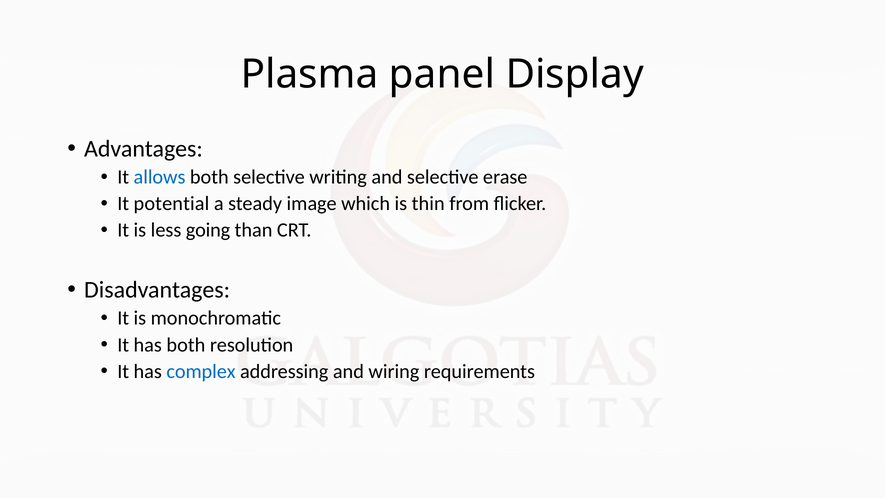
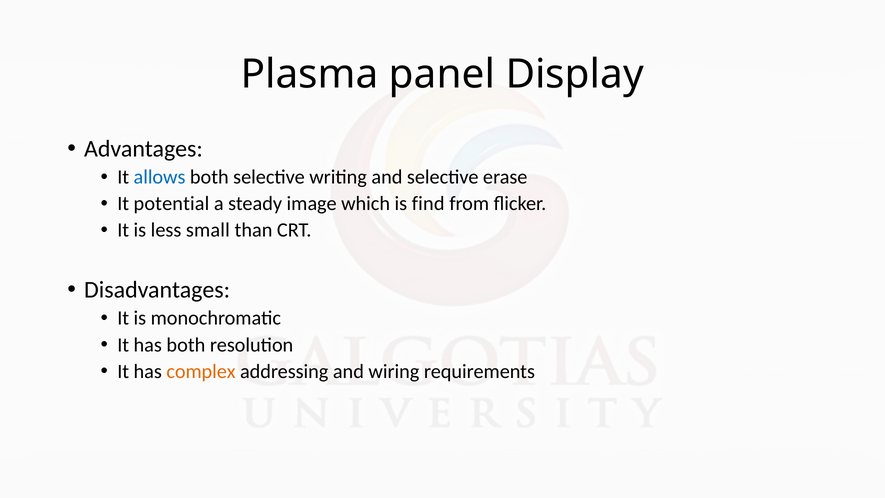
thin: thin -> find
going: going -> small
complex colour: blue -> orange
